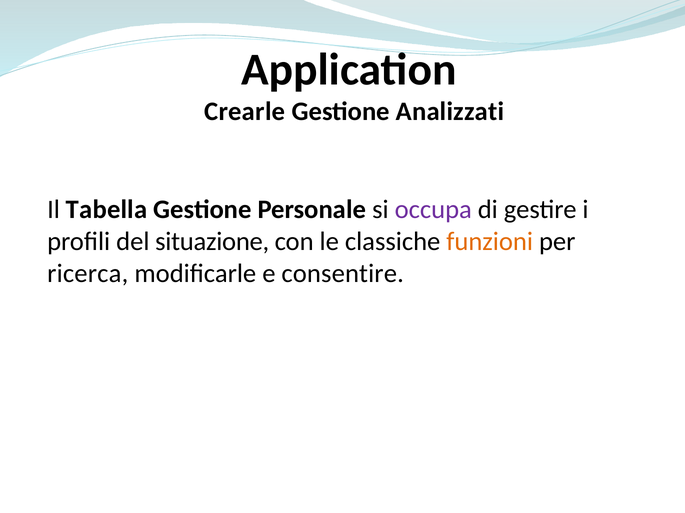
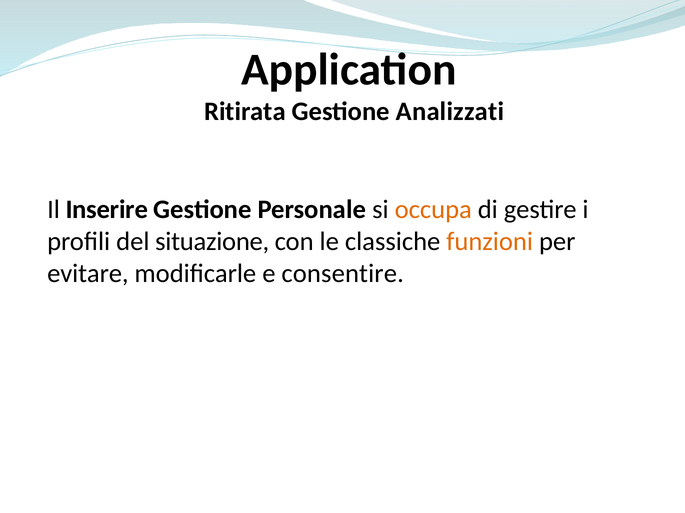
Crearle: Crearle -> Ritirata
Tabella: Tabella -> Inserire
occupa colour: purple -> orange
ricerca: ricerca -> evitare
